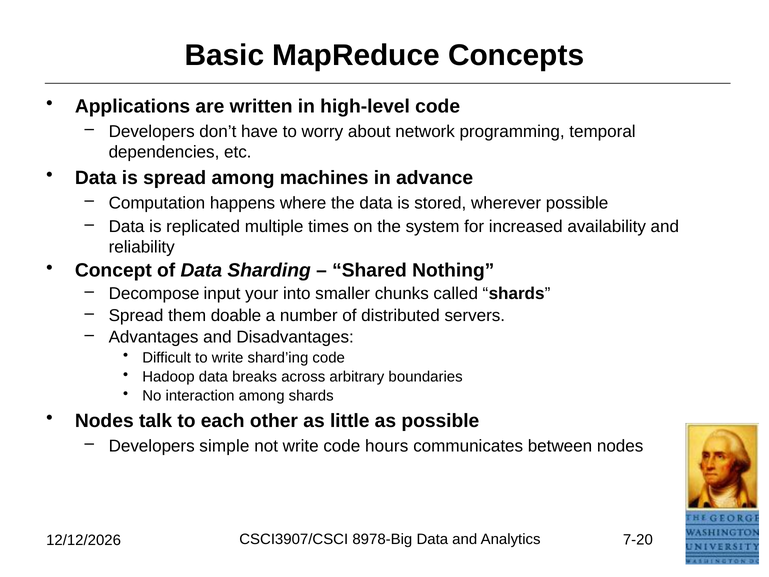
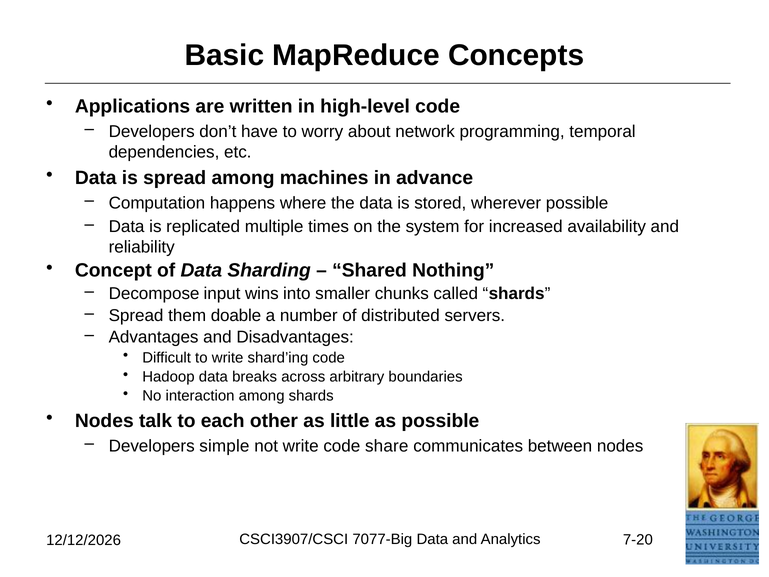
your: your -> wins
hours: hours -> share
8978-Big: 8978-Big -> 7077-Big
